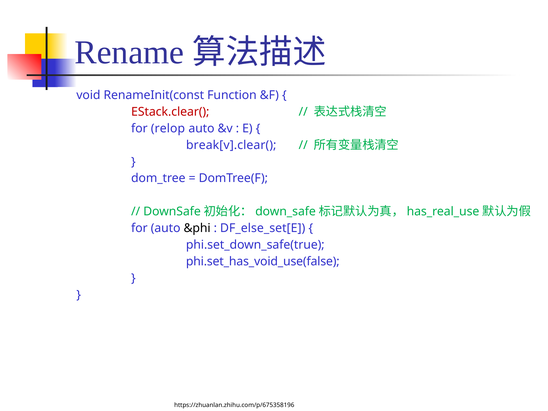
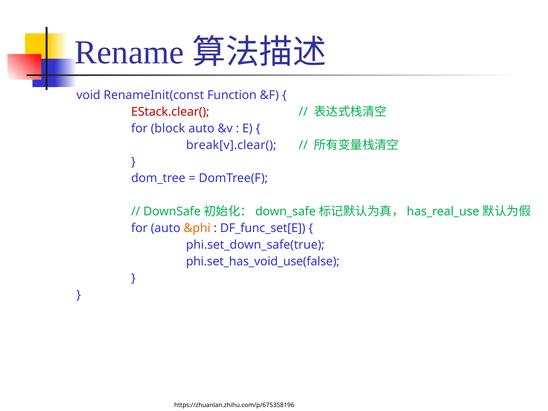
relop: relop -> block
&phi colour: black -> orange
DF_else_set[E: DF_else_set[E -> DF_func_set[E
